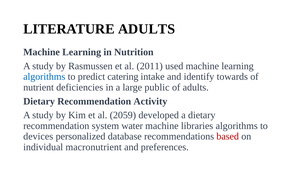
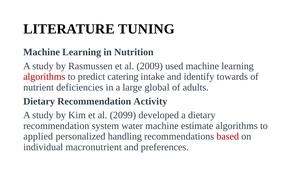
LITERATURE ADULTS: ADULTS -> TUNING
2011: 2011 -> 2009
algorithms at (44, 77) colour: blue -> red
public: public -> global
2059: 2059 -> 2099
libraries: libraries -> estimate
devices: devices -> applied
database: database -> handling
